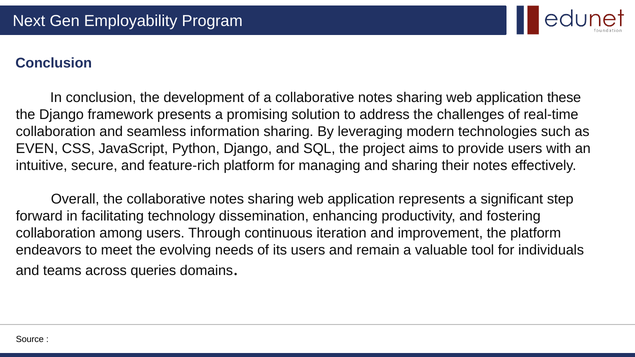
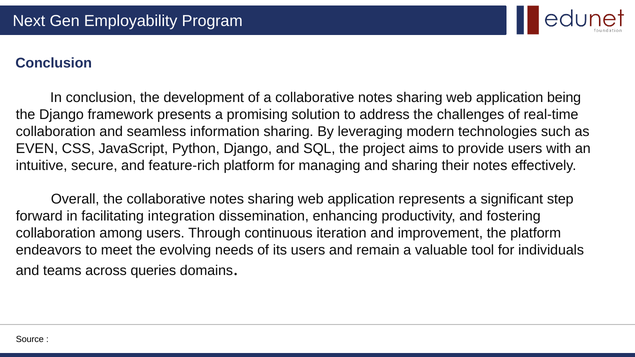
these: these -> being
technology: technology -> integration
